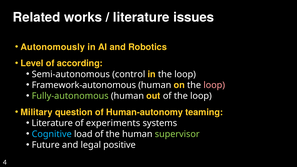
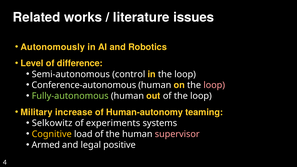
according: according -> difference
Framework-autonomous: Framework-autonomous -> Conference-autonomous
question: question -> increase
Literature at (52, 123): Literature -> Selkowitz
Cognitive colour: light blue -> yellow
supervisor colour: light green -> pink
Future: Future -> Armed
